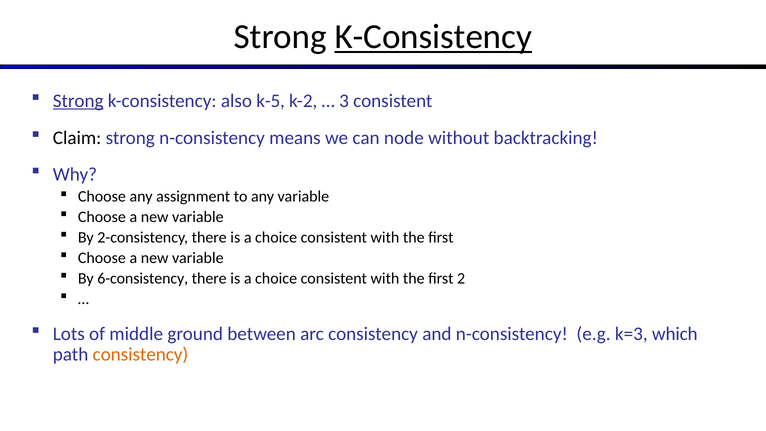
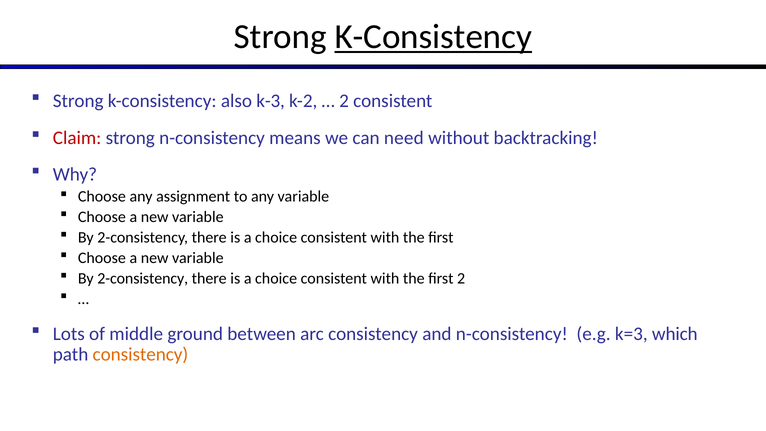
Strong at (78, 101) underline: present -> none
k-5: k-5 -> k-3
3 at (344, 101): 3 -> 2
Claim colour: black -> red
node: node -> need
6-consistency at (143, 278): 6-consistency -> 2-consistency
